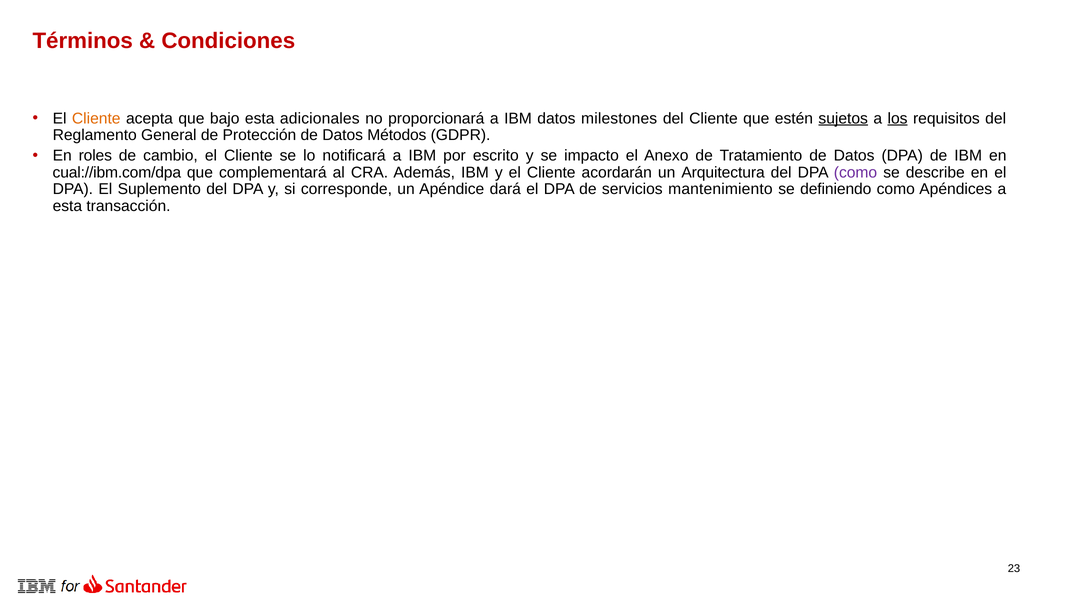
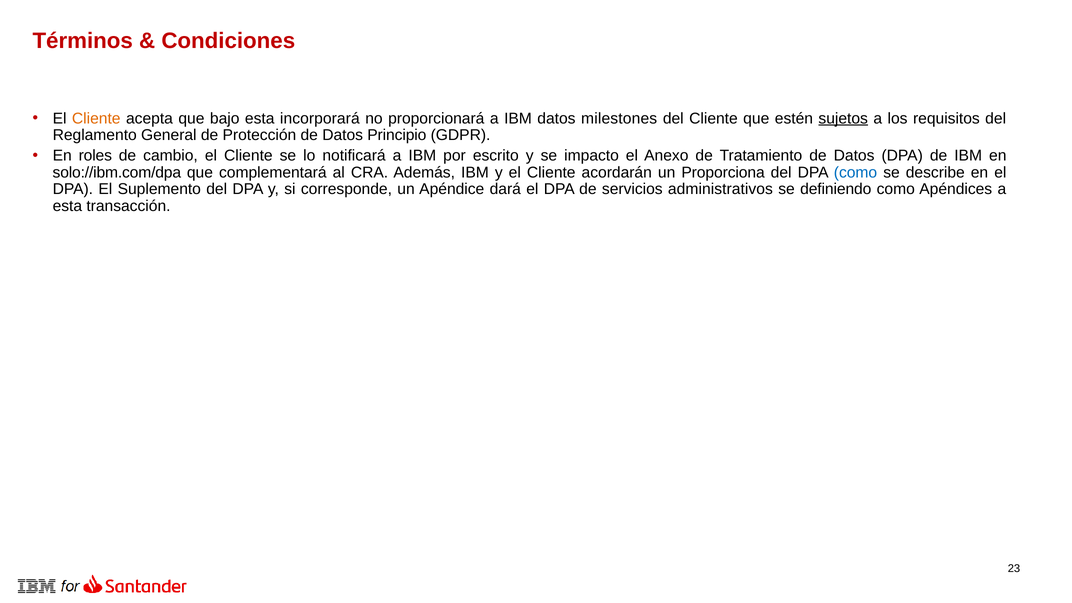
adicionales: adicionales -> incorporará
los underline: present -> none
Métodos: Métodos -> Principio
cual://ibm.com/dpa: cual://ibm.com/dpa -> solo://ibm.com/dpa
Arquitectura: Arquitectura -> Proporciona
como at (856, 172) colour: purple -> blue
mantenimiento: mantenimiento -> administrativos
